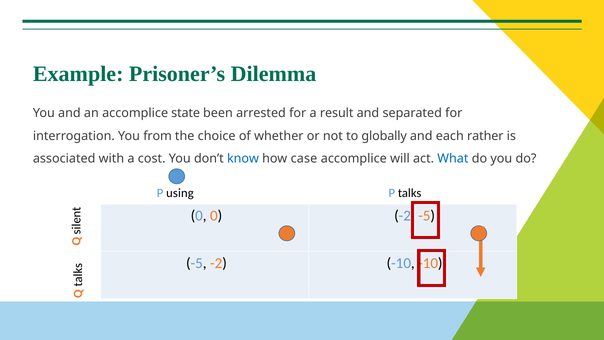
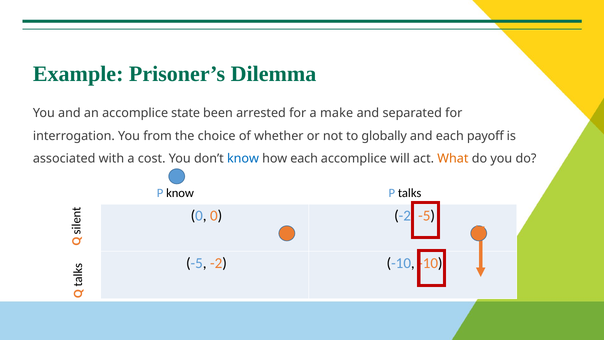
result: result -> make
rather: rather -> payoff
how case: case -> each
What colour: blue -> orange
P using: using -> know
